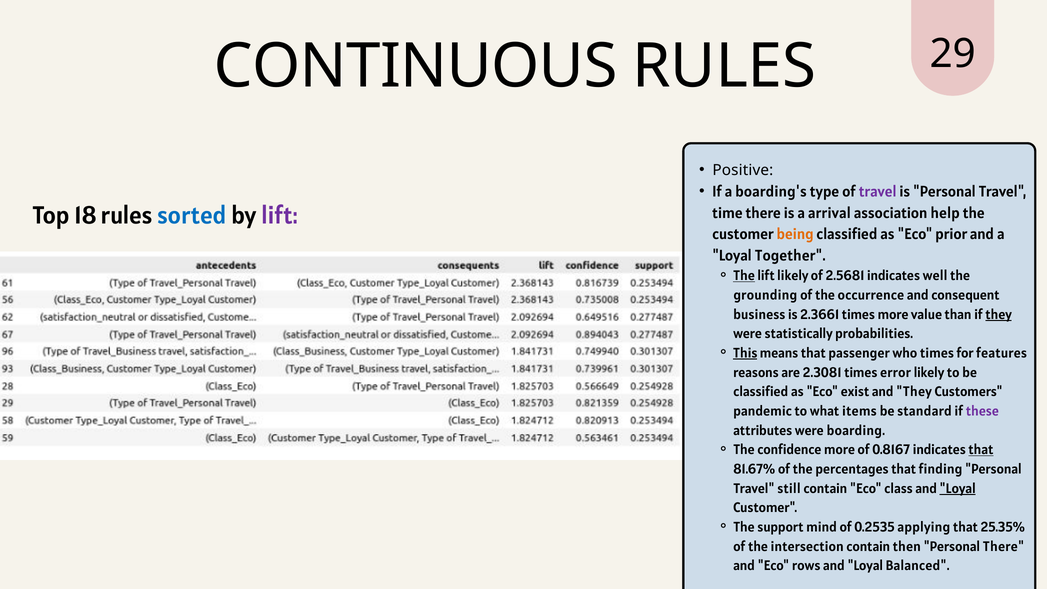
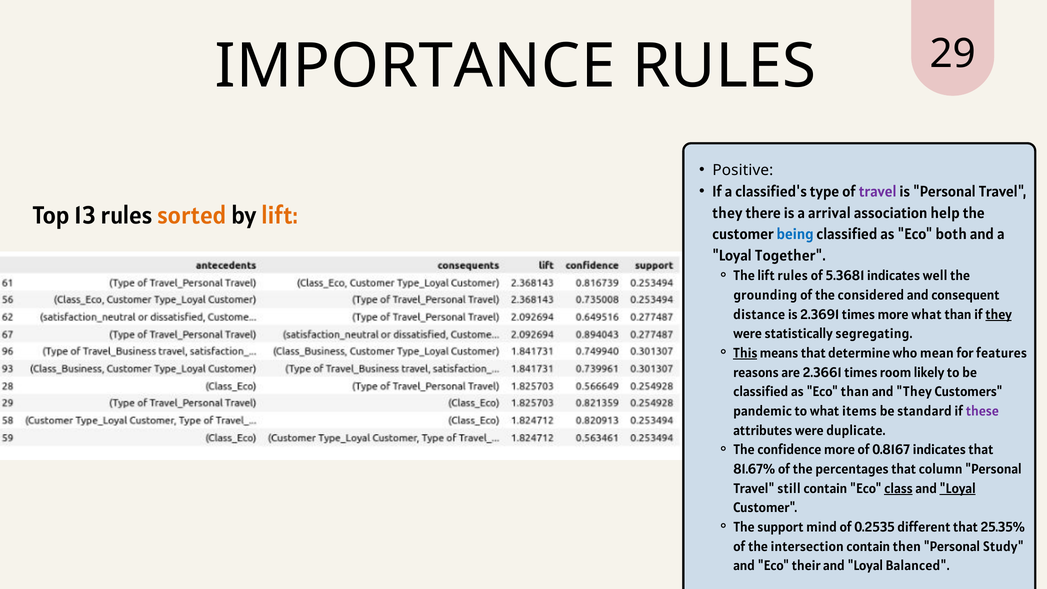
CONTINUOUS: CONTINUOUS -> IMPORTANCE
boarding's: boarding's -> classified's
18: 18 -> 13
sorted colour: blue -> orange
lift at (280, 216) colour: purple -> orange
time at (727, 213): time -> they
being colour: orange -> blue
prior: prior -> both
The at (744, 276) underline: present -> none
lift likely: likely -> rules
2.5681: 2.5681 -> 5.3681
occurrence: occurrence -> considered
business: business -> distance
2.3661: 2.3661 -> 2.3691
more value: value -> what
probabilities: probabilities -> segregating
passenger: passenger -> determine
who times: times -> mean
2.3081: 2.3081 -> 2.3661
error: error -> room
Eco exist: exist -> than
boarding: boarding -> duplicate
that at (981, 450) underline: present -> none
finding: finding -> column
class underline: none -> present
applying: applying -> different
Personal There: There -> Study
rows: rows -> their
